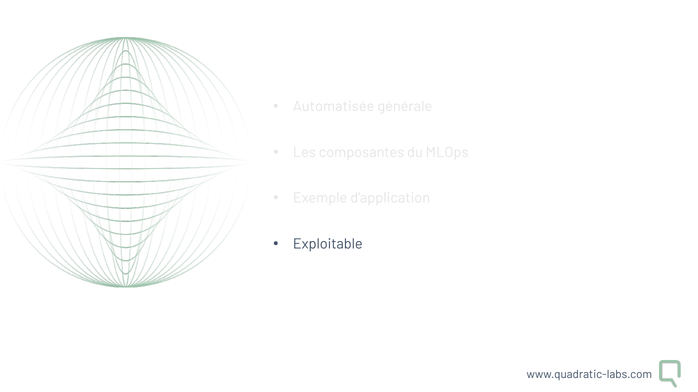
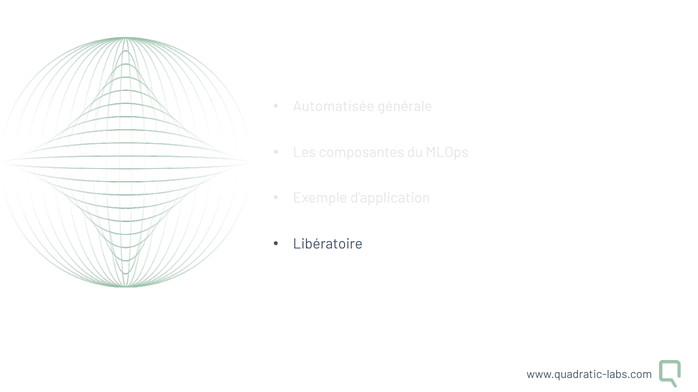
Exploitable: Exploitable -> Libératoire
